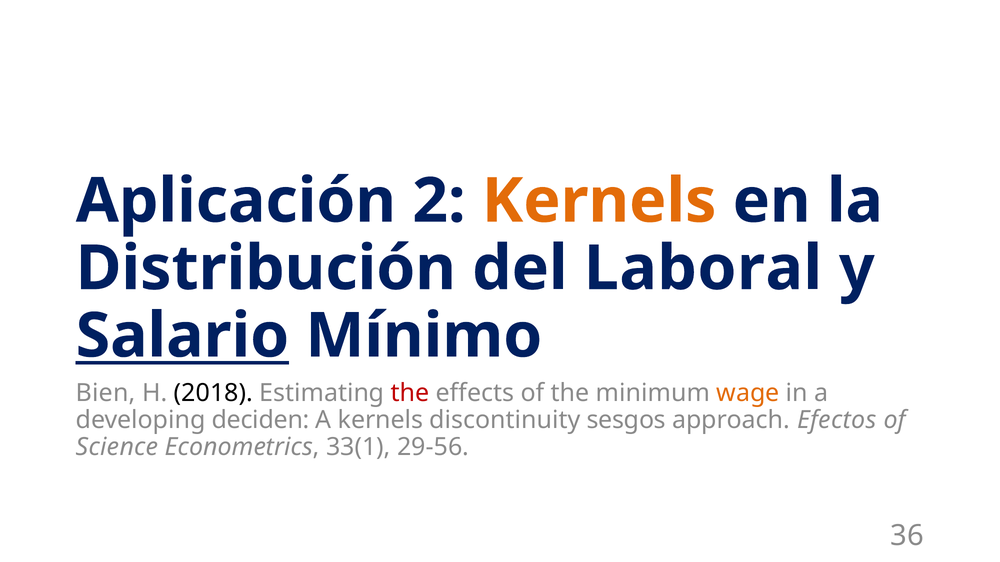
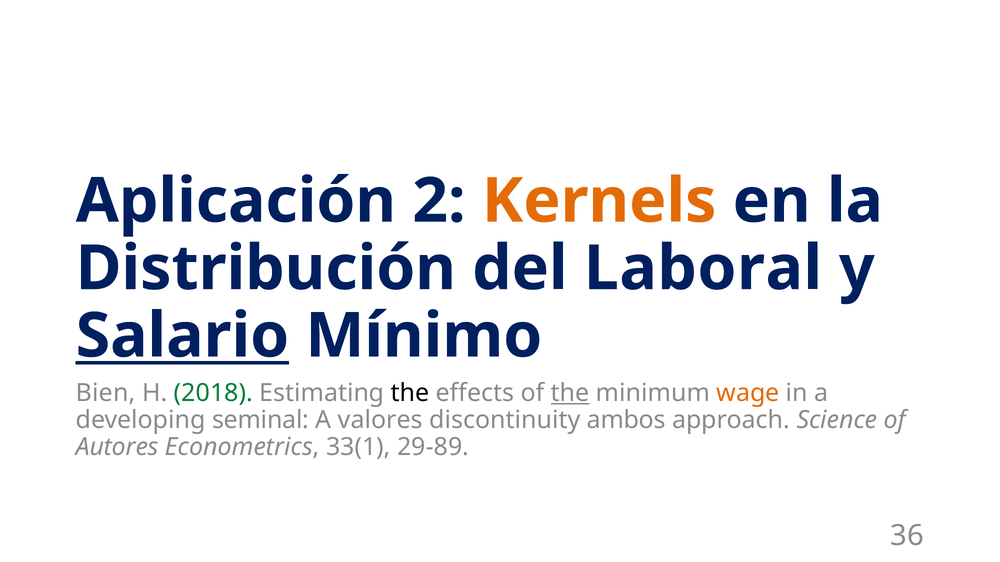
2018 colour: black -> green
the at (410, 394) colour: red -> black
the at (570, 394) underline: none -> present
deciden: deciden -> seminal
A kernels: kernels -> valores
sesgos: sesgos -> ambos
Efectos: Efectos -> Science
Science: Science -> Autores
29-56: 29-56 -> 29-89
